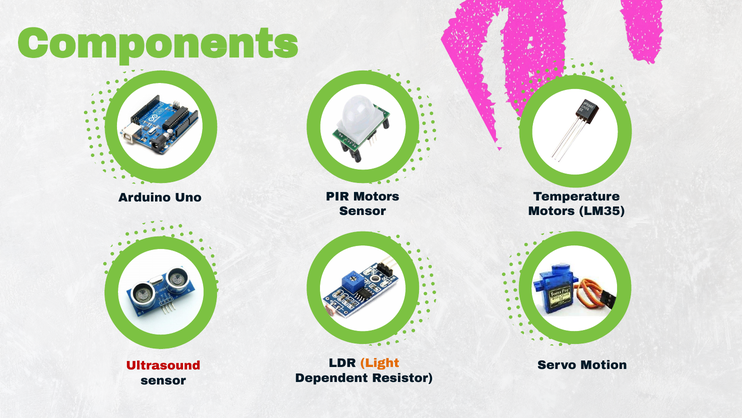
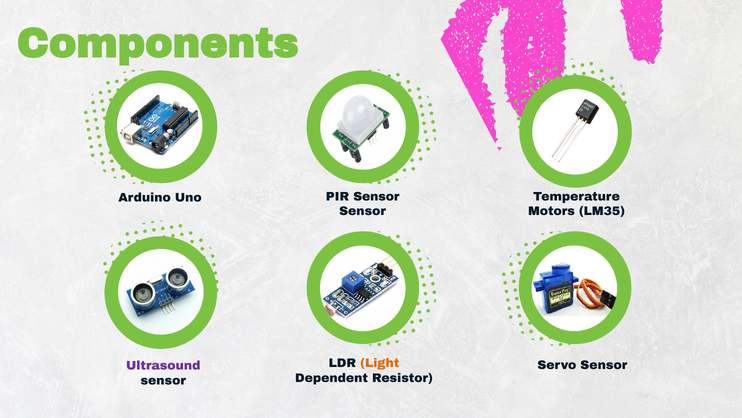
PIR Motors: Motors -> Sensor
Servo Motion: Motion -> Sensor
Ultrasound colour: red -> purple
